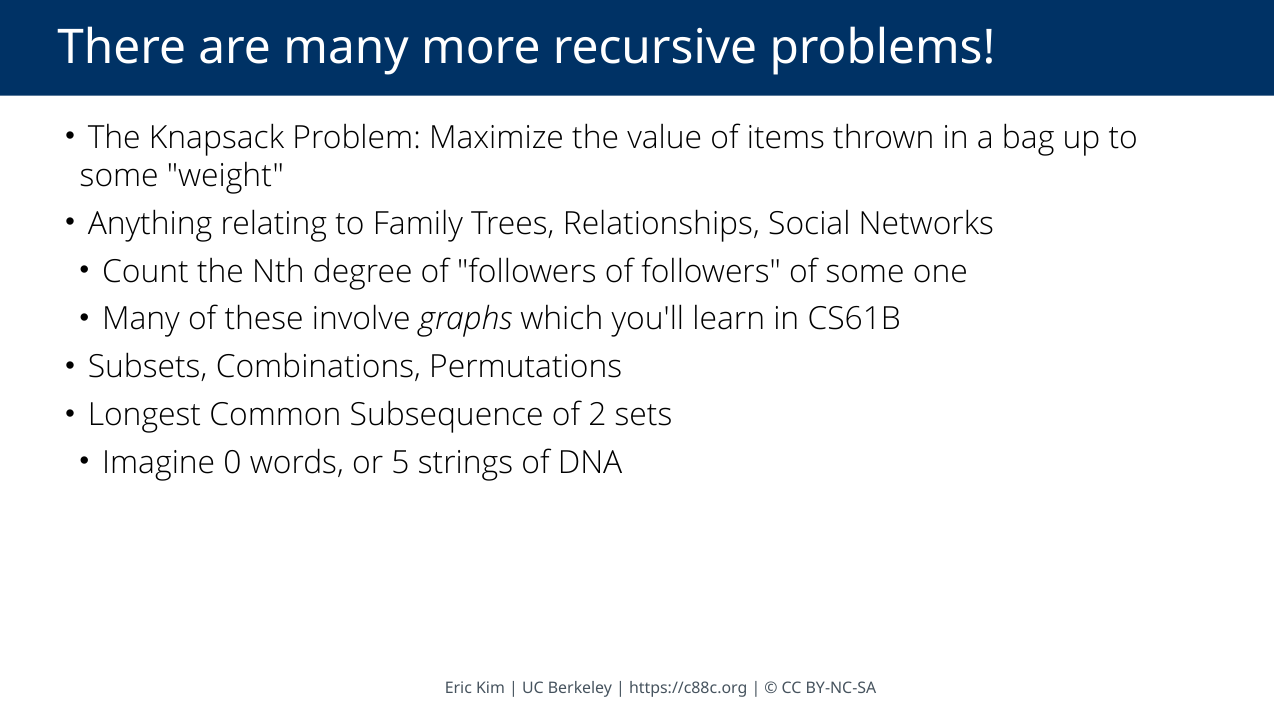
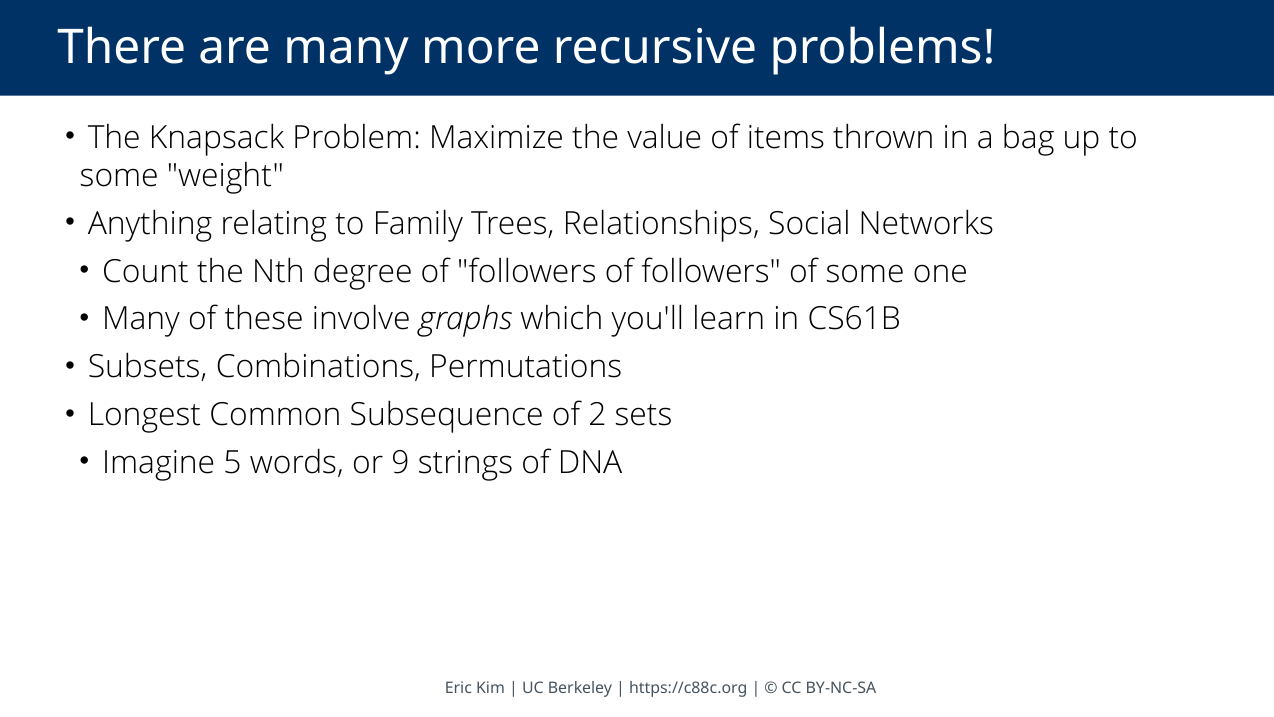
0: 0 -> 5
5: 5 -> 9
